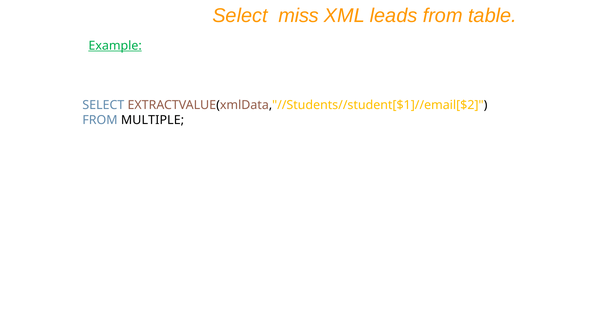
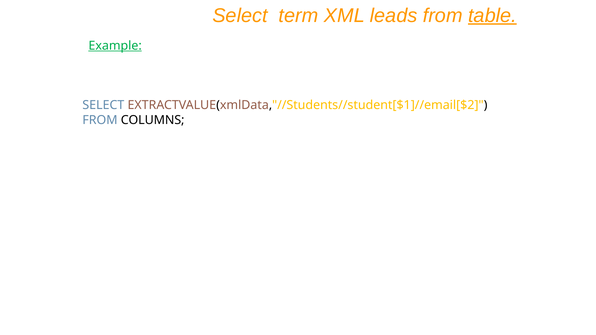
miss: miss -> term
table underline: none -> present
MULTIPLE: MULTIPLE -> COLUMNS
